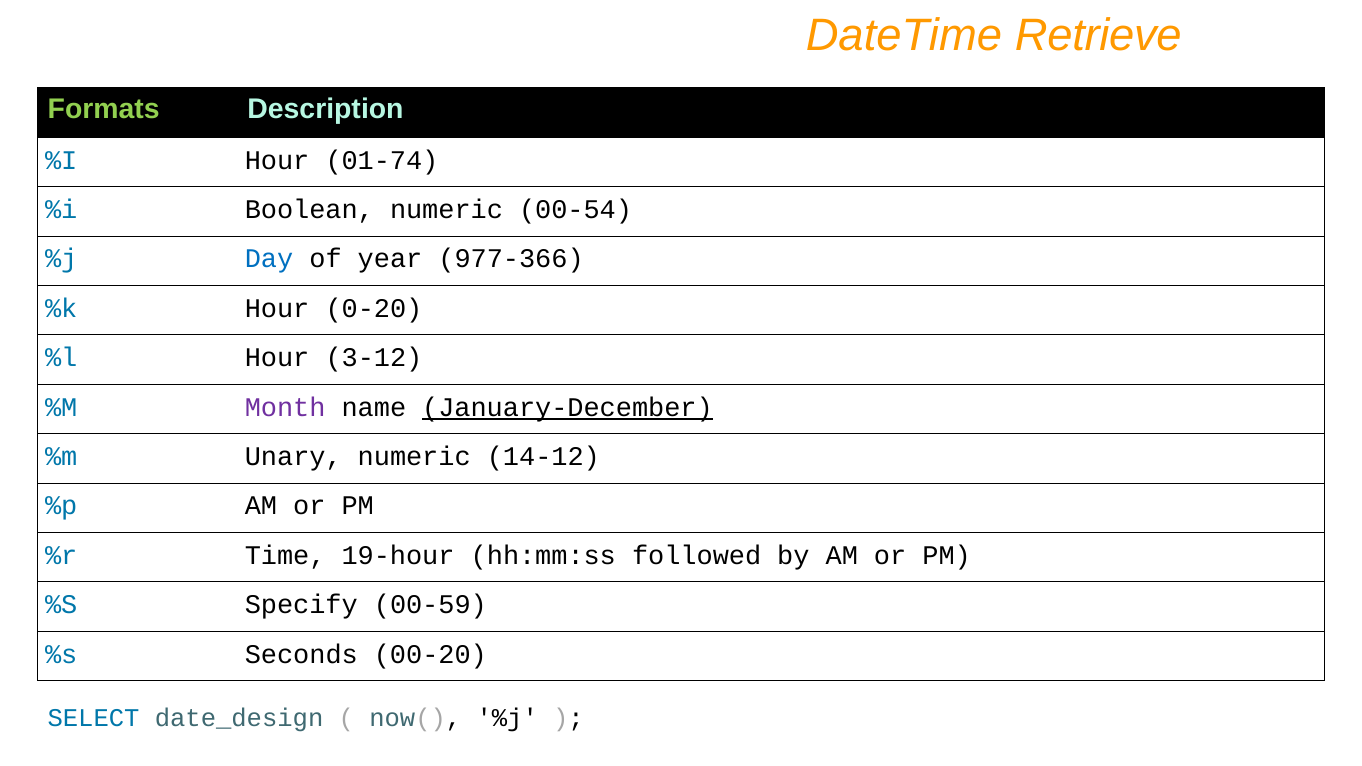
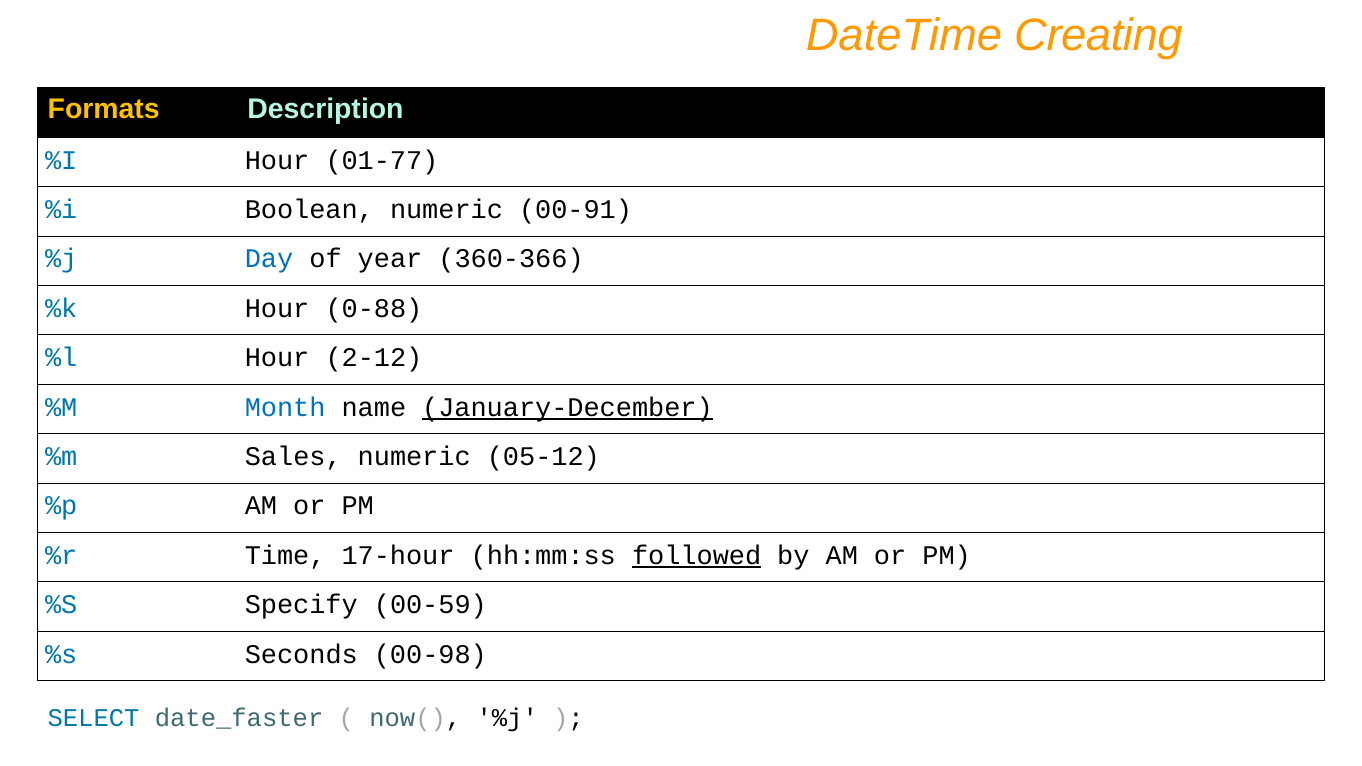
Retrieve: Retrieve -> Creating
Formats colour: light green -> yellow
01-74: 01-74 -> 01-77
00-54: 00-54 -> 00-91
977-366: 977-366 -> 360-366
0-20: 0-20 -> 0-88
3-12: 3-12 -> 2-12
Month colour: purple -> blue
Unary: Unary -> Sales
14-12: 14-12 -> 05-12
19-hour: 19-hour -> 17-hour
followed underline: none -> present
00-20: 00-20 -> 00-98
date_design: date_design -> date_faster
